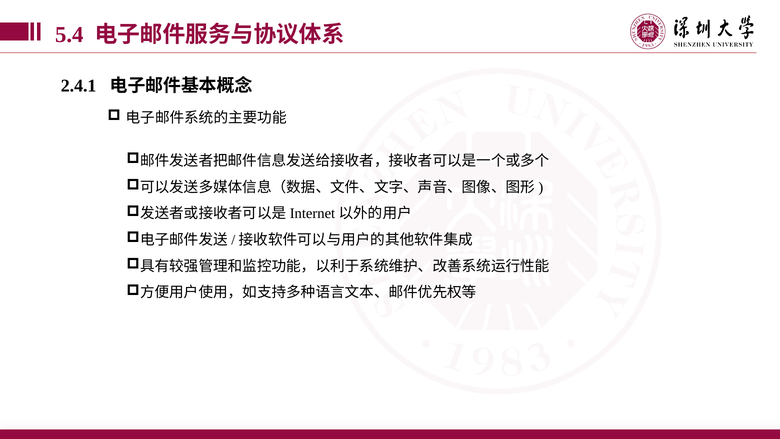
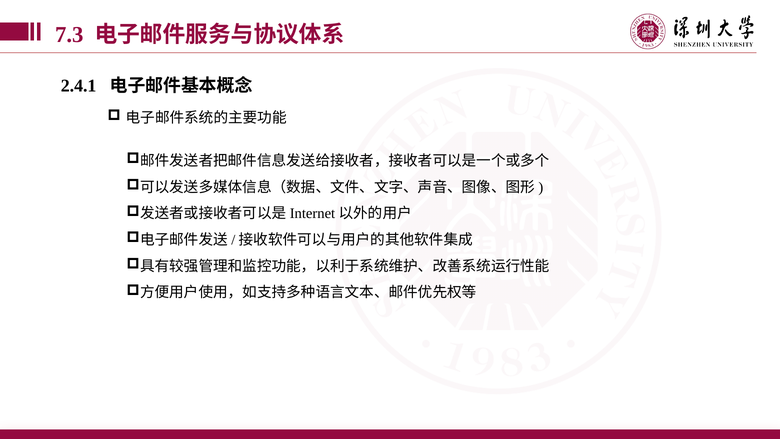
5.4: 5.4 -> 7.3
